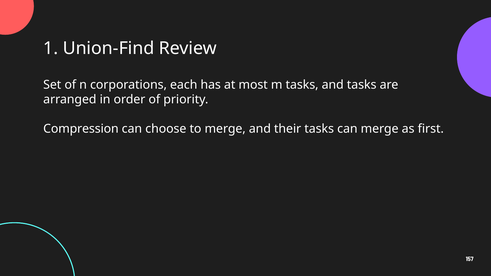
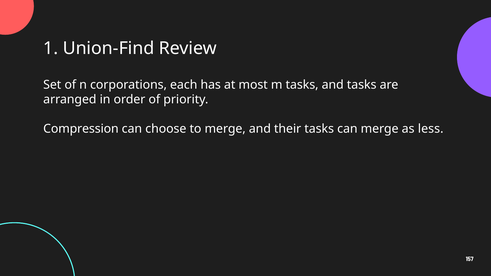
first: first -> less
